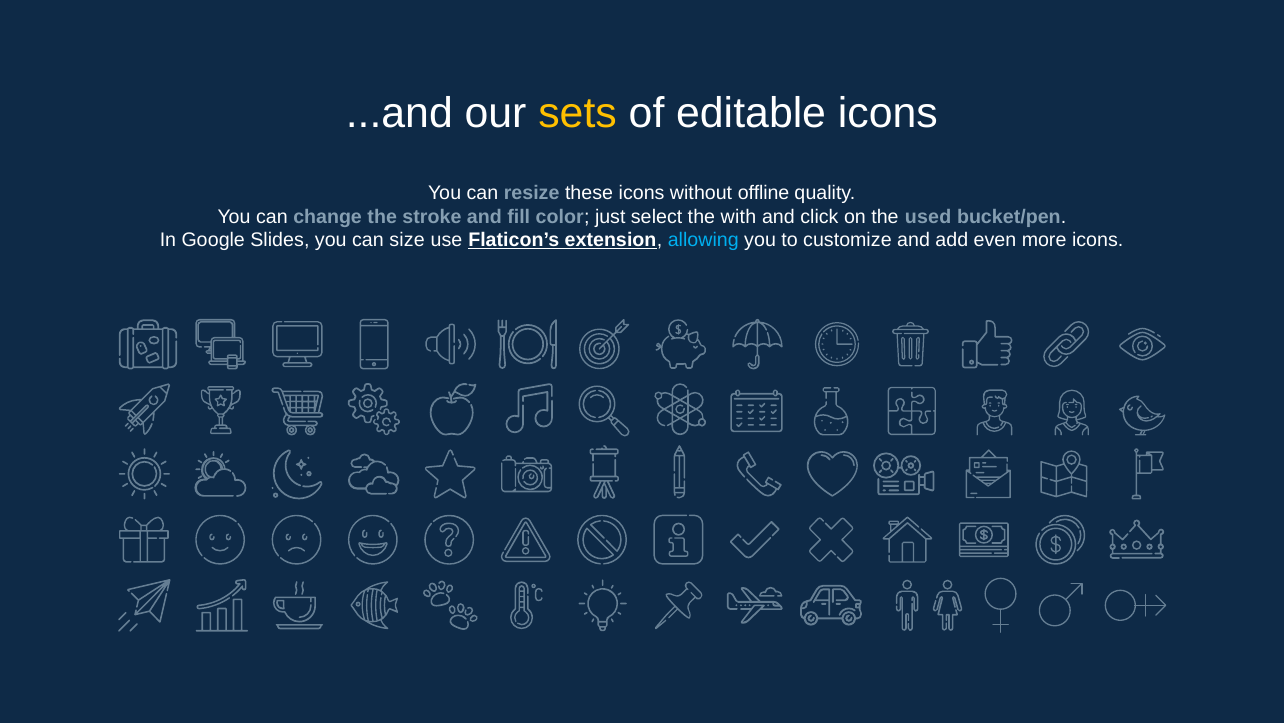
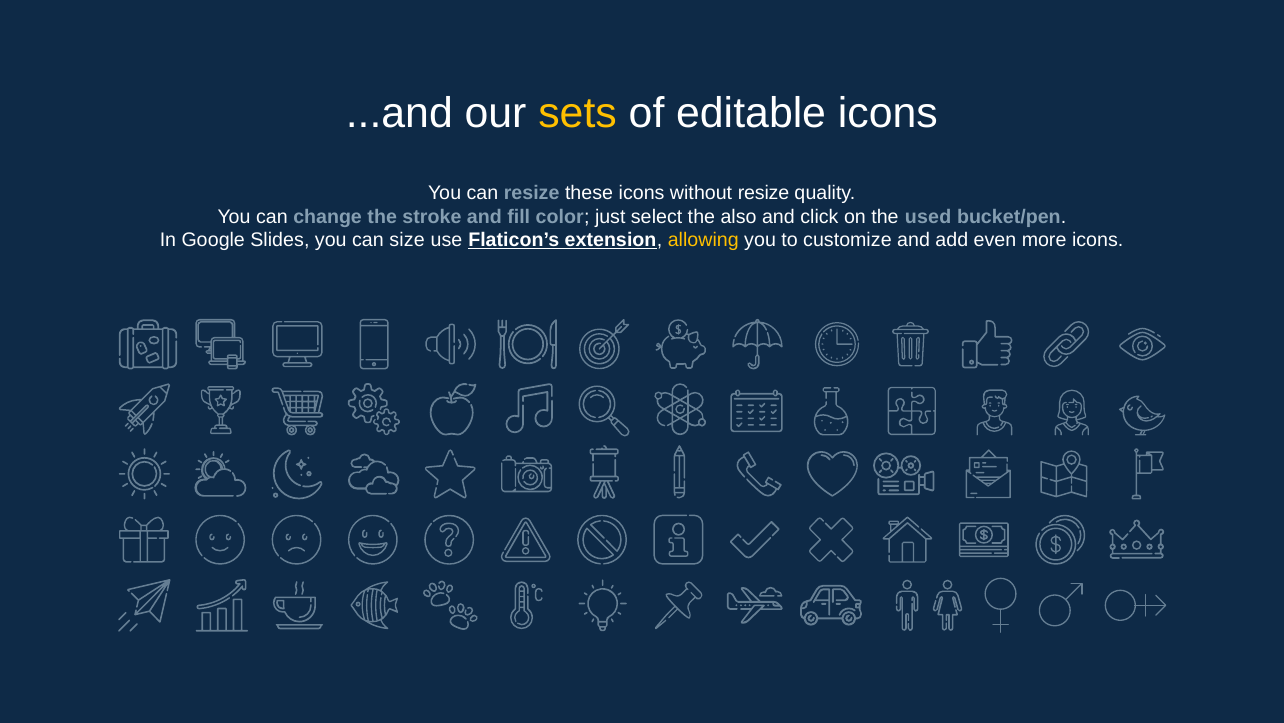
without offline: offline -> resize
with: with -> also
allowing colour: light blue -> yellow
